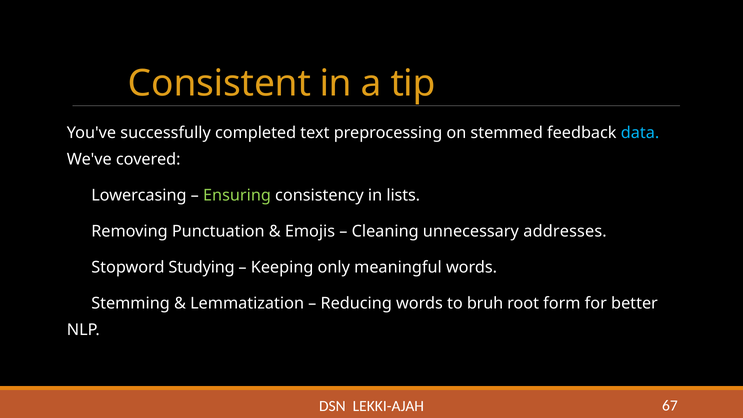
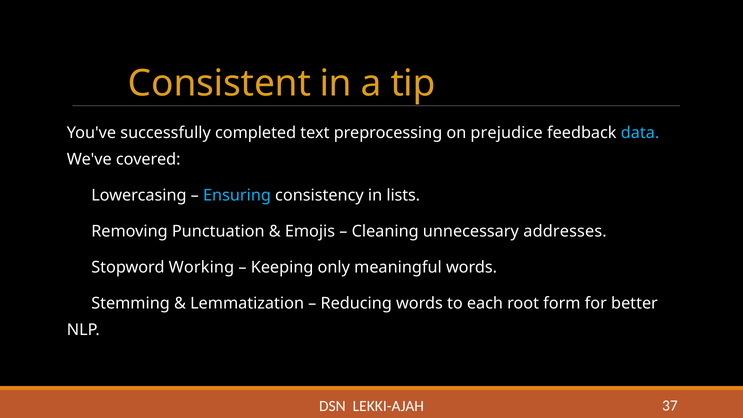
stemmed: stemmed -> prejudice
Ensuring colour: light green -> light blue
Studying: Studying -> Working
bruh: bruh -> each
67: 67 -> 37
